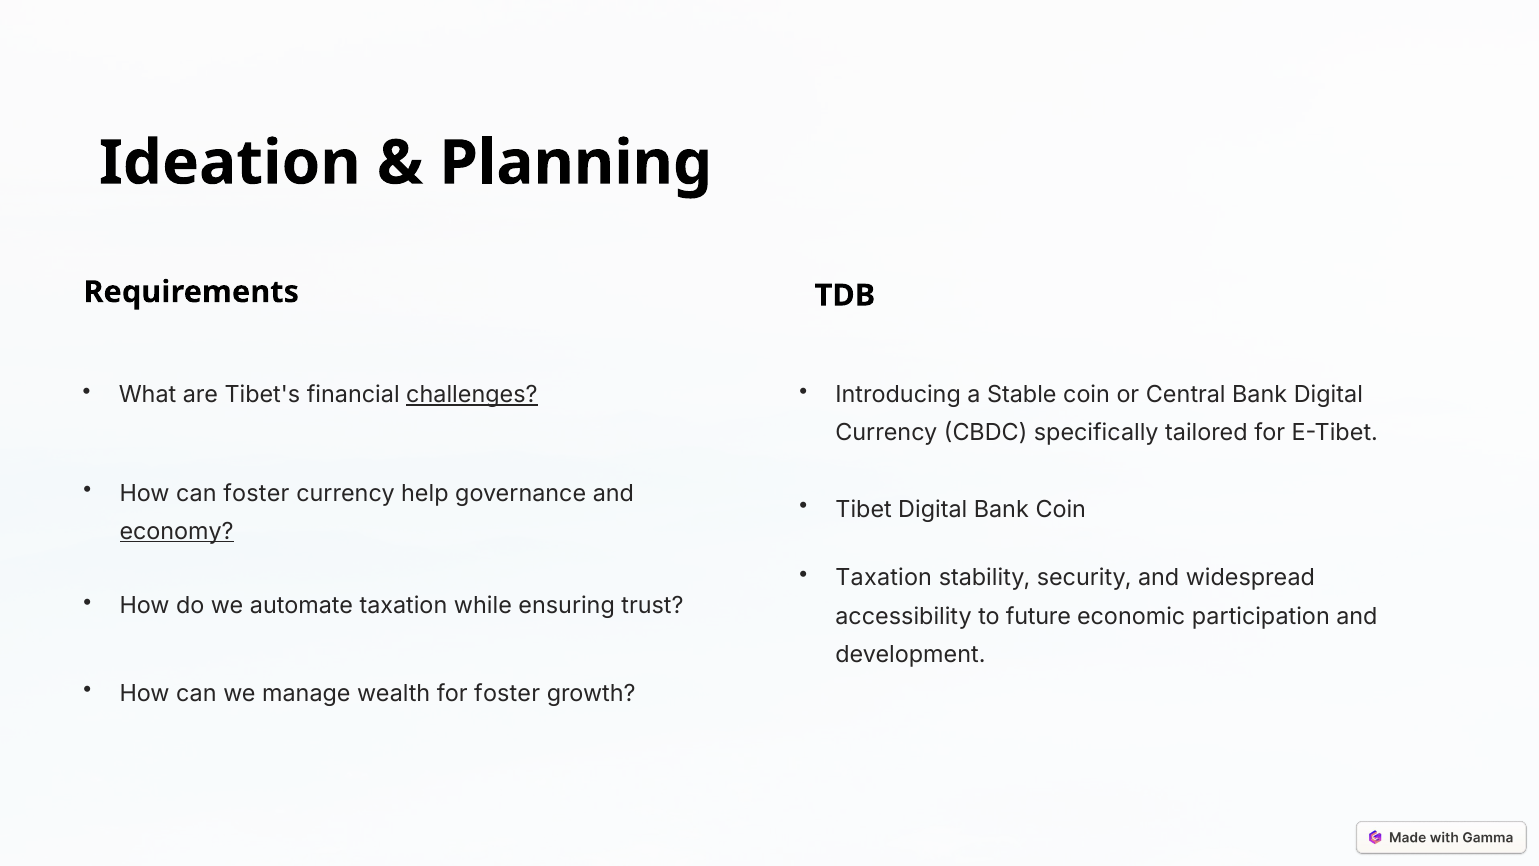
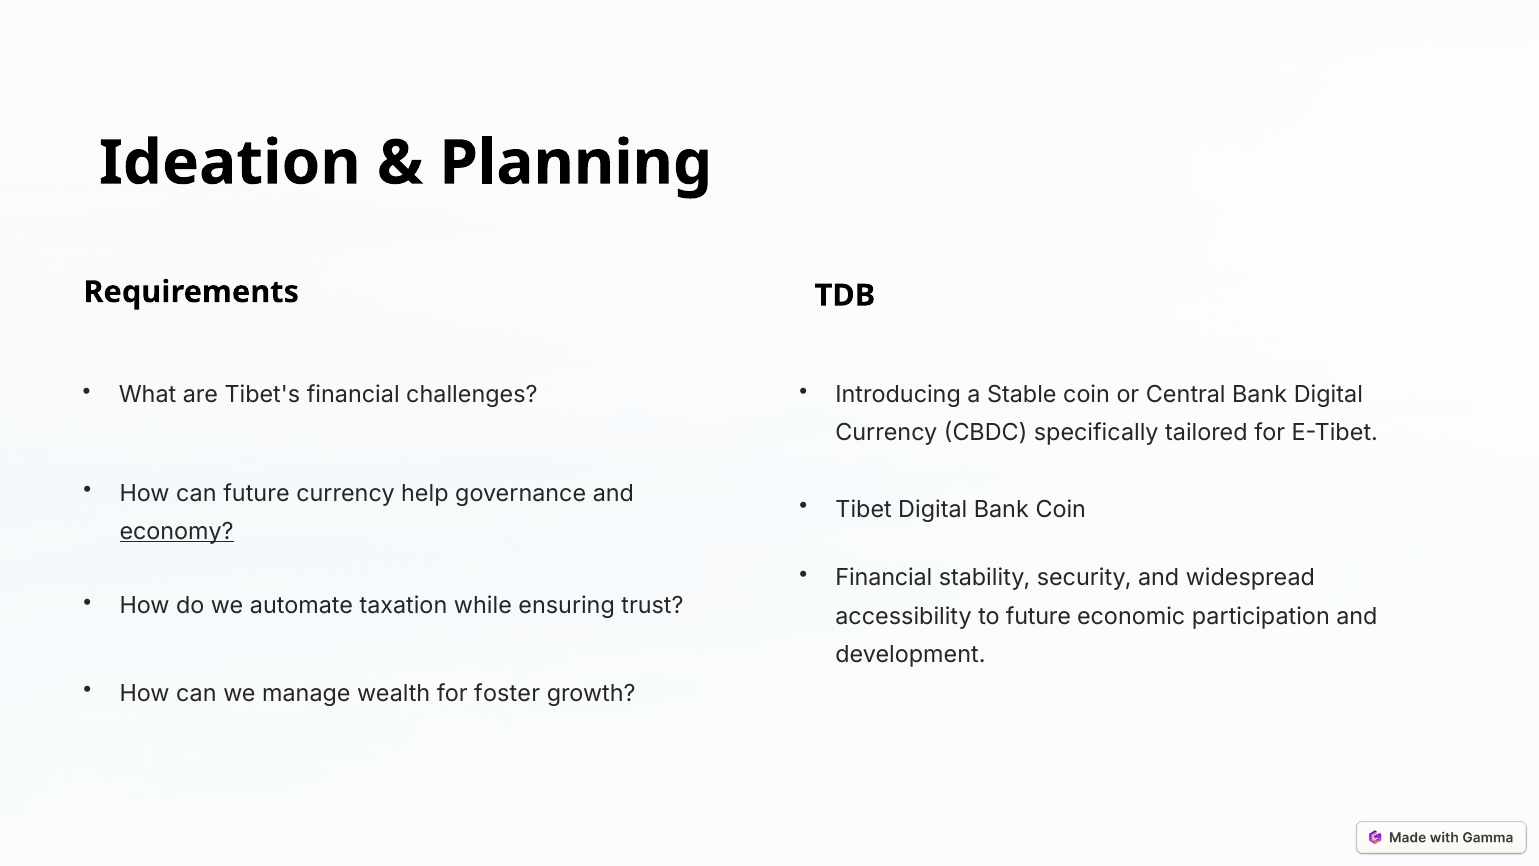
challenges underline: present -> none
can foster: foster -> future
Taxation at (884, 578): Taxation -> Financial
